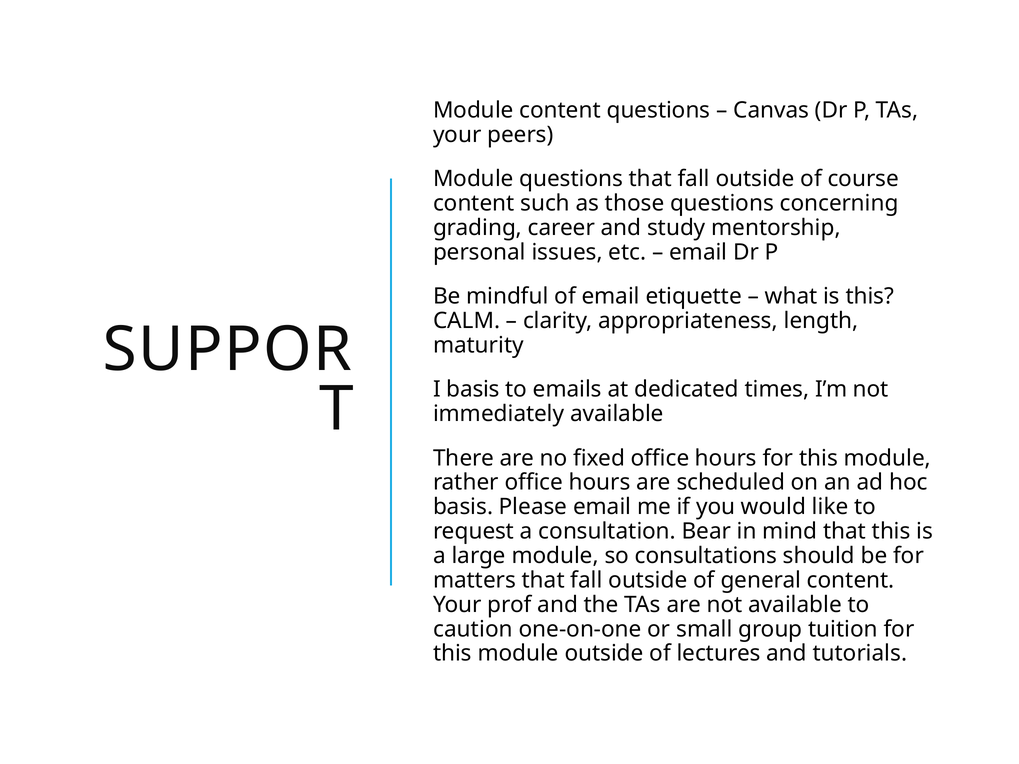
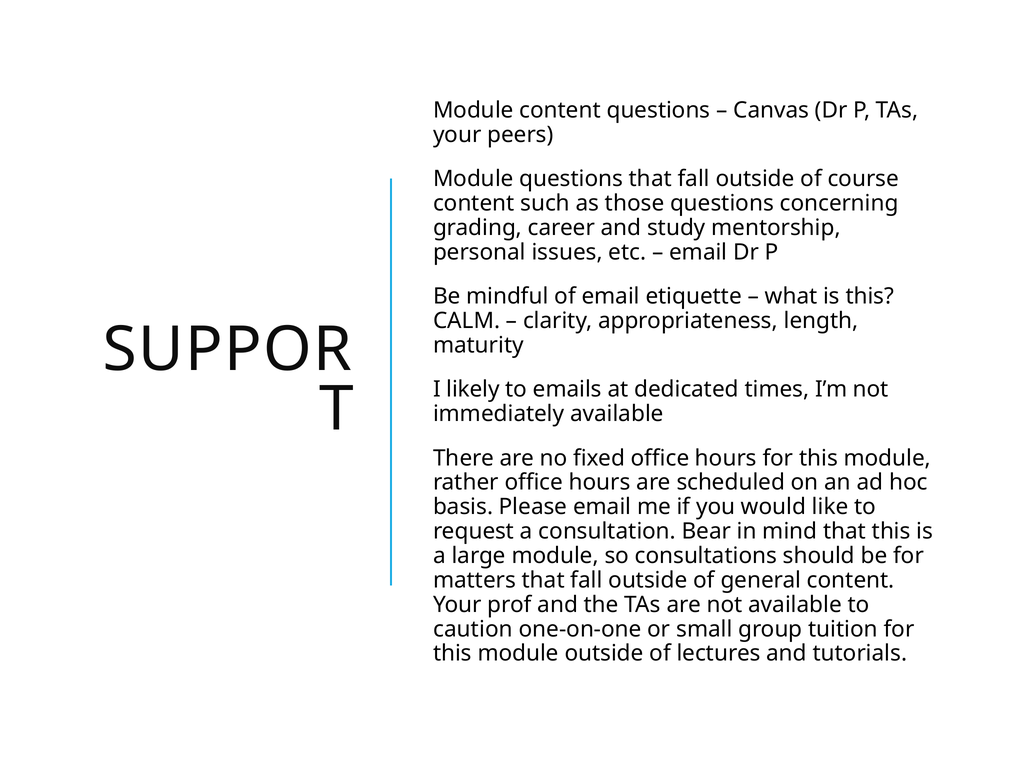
I basis: basis -> likely
